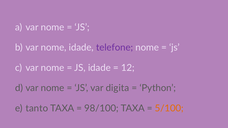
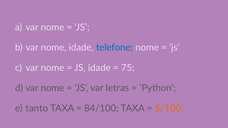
telefone colour: purple -> blue
12: 12 -> 75
digita: digita -> letras
98/100: 98/100 -> 84/100
